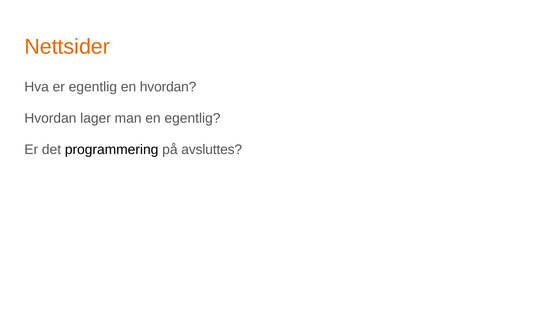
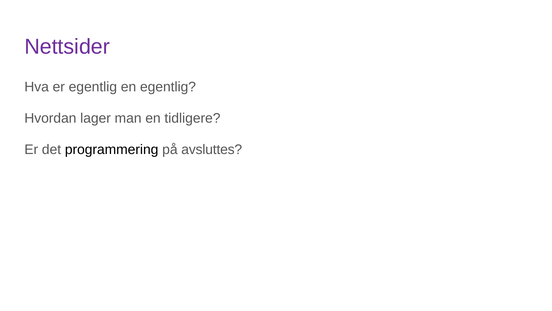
Nettsider colour: orange -> purple
en hvordan: hvordan -> egentlig
en egentlig: egentlig -> tidligere
